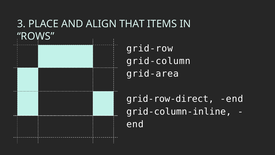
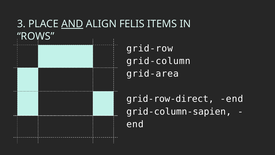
AND underline: none -> present
THAT: THAT -> FELIS
grid-column-inline: grid-column-inline -> grid-column-sapien
